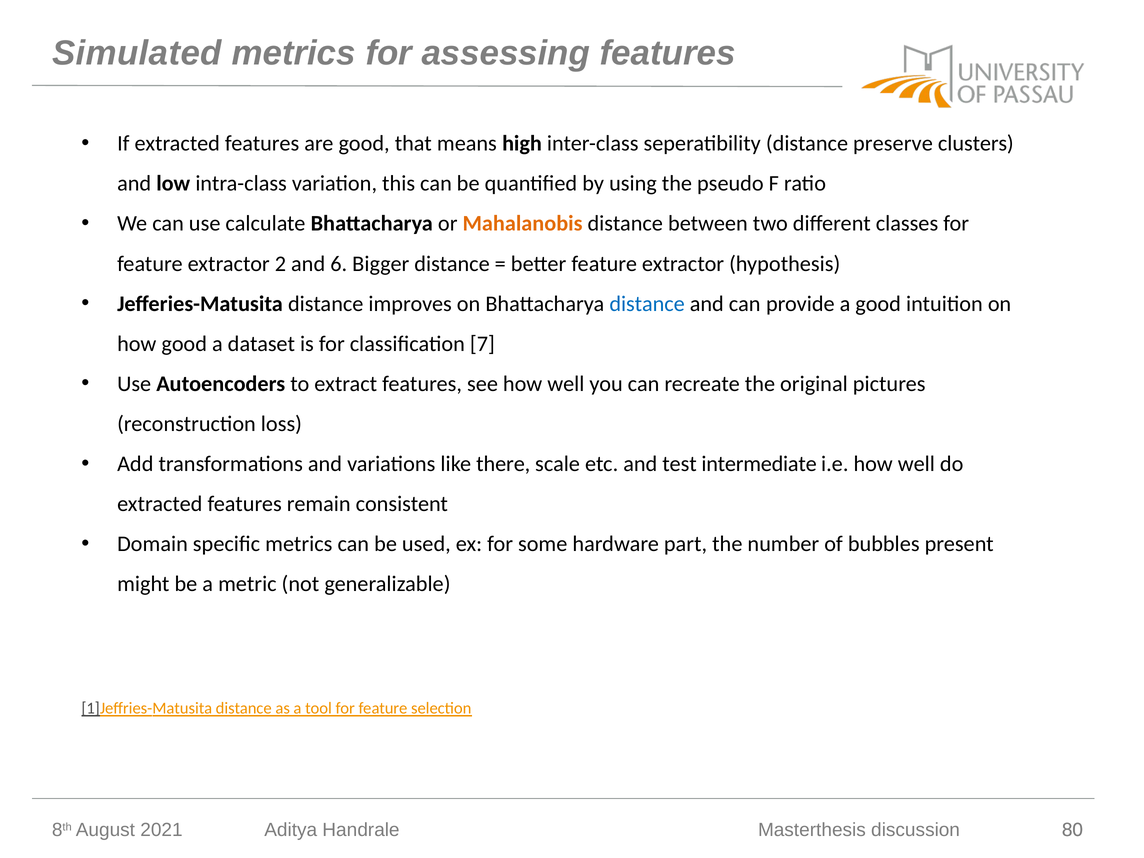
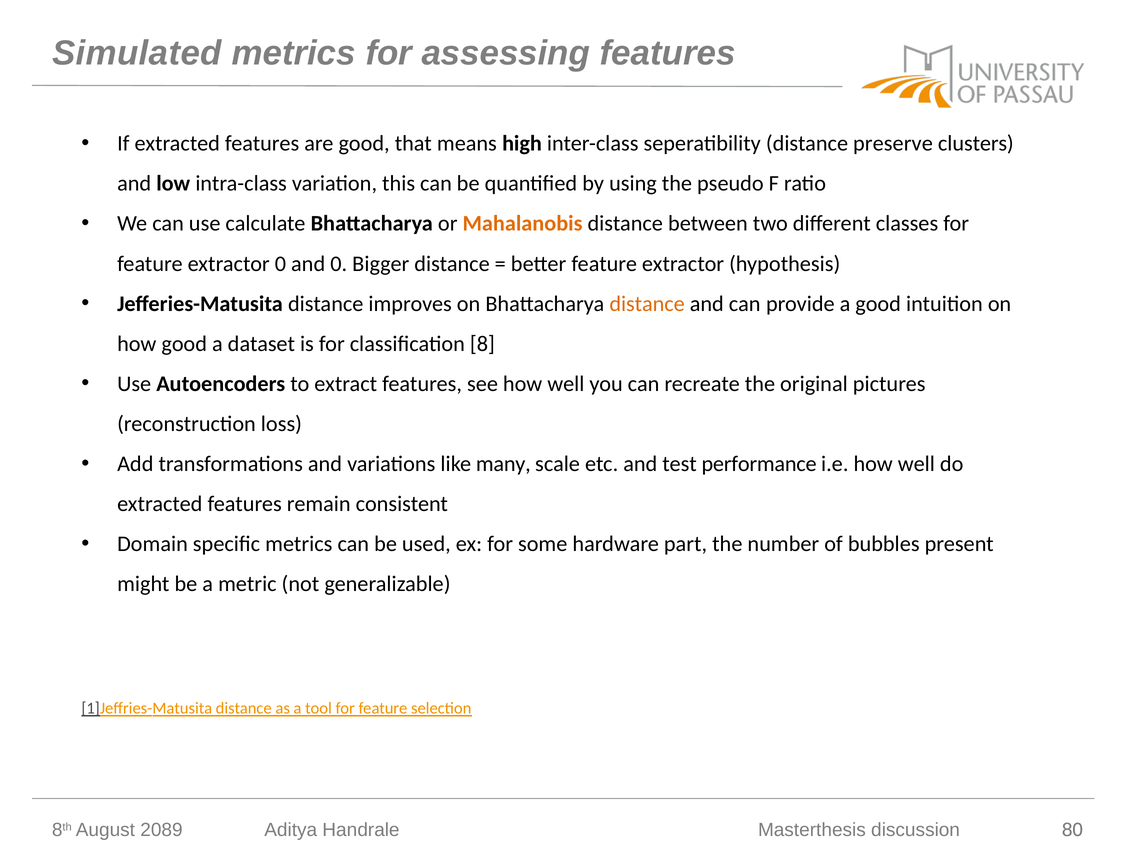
extractor 2: 2 -> 0
and 6: 6 -> 0
distance at (647, 304) colour: blue -> orange
7: 7 -> 8
there: there -> many
intermediate: intermediate -> performance
2021: 2021 -> 2089
